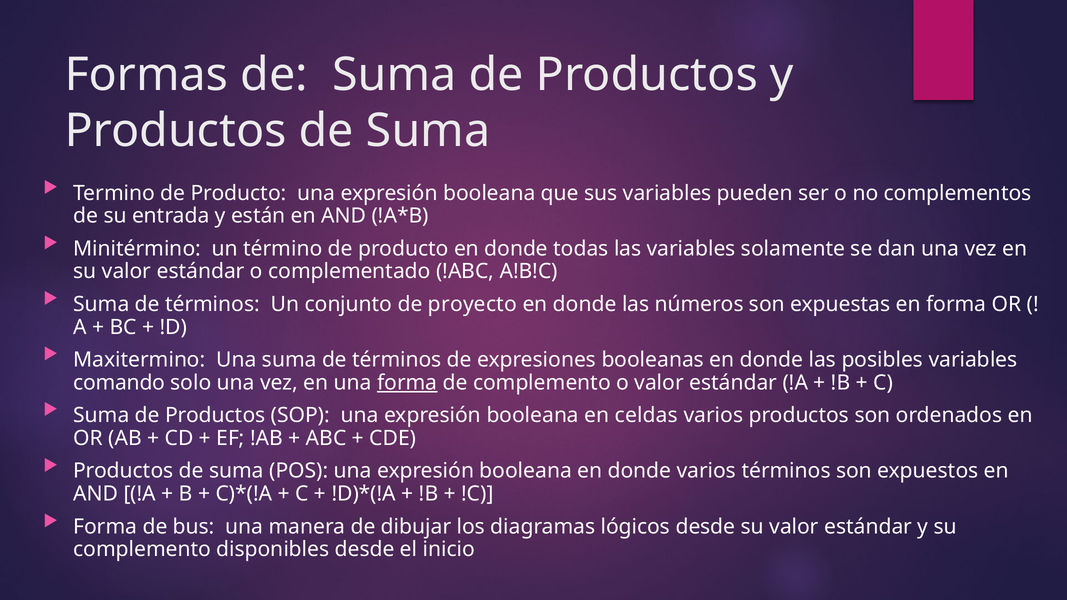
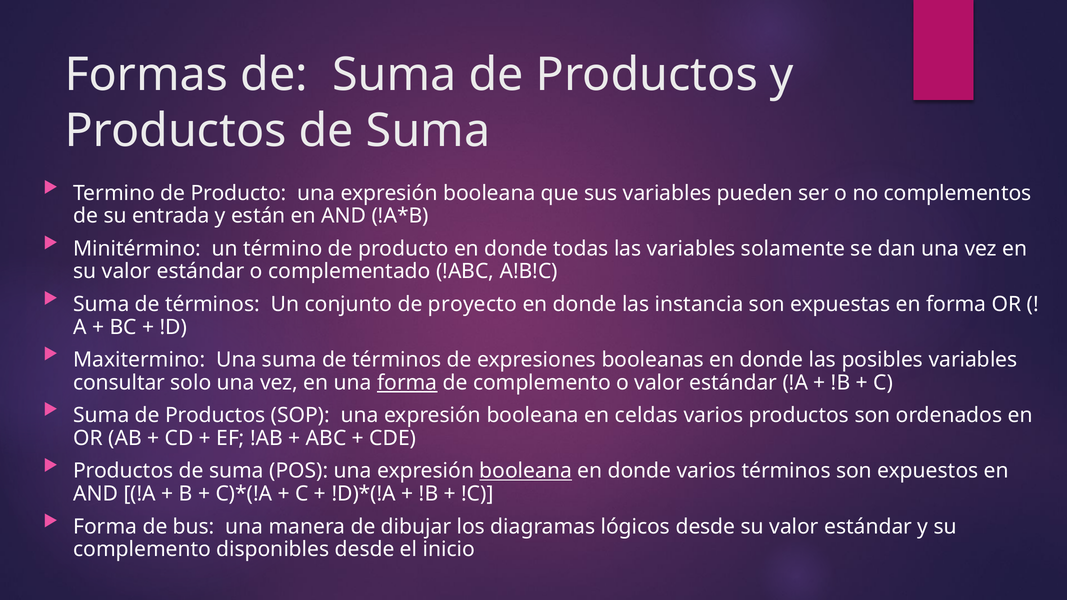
números: números -> instancia
comando: comando -> consultar
booleana at (526, 471) underline: none -> present
